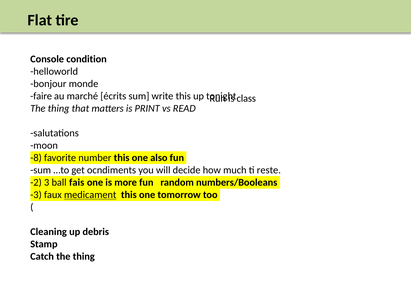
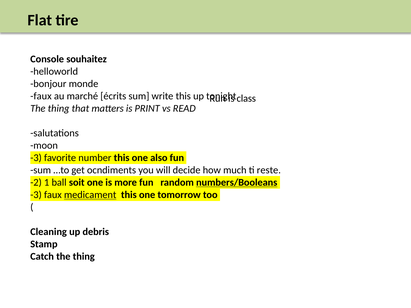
condition: condition -> souhaitez
faire at (41, 96): faire -> faux
-8 at (36, 158): -8 -> -3
3: 3 -> 1
fais: fais -> soit
numbers/Booleans underline: none -> present
